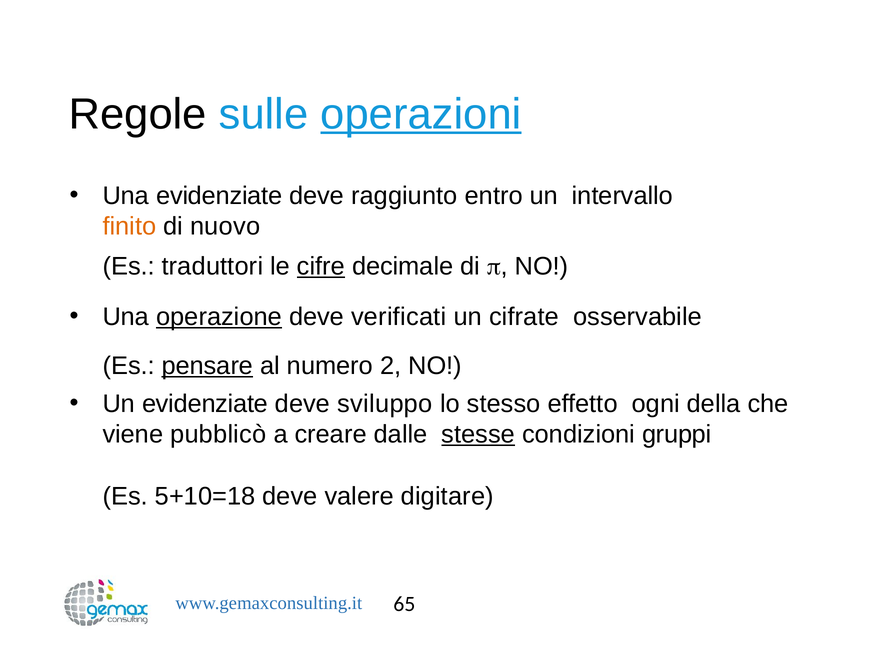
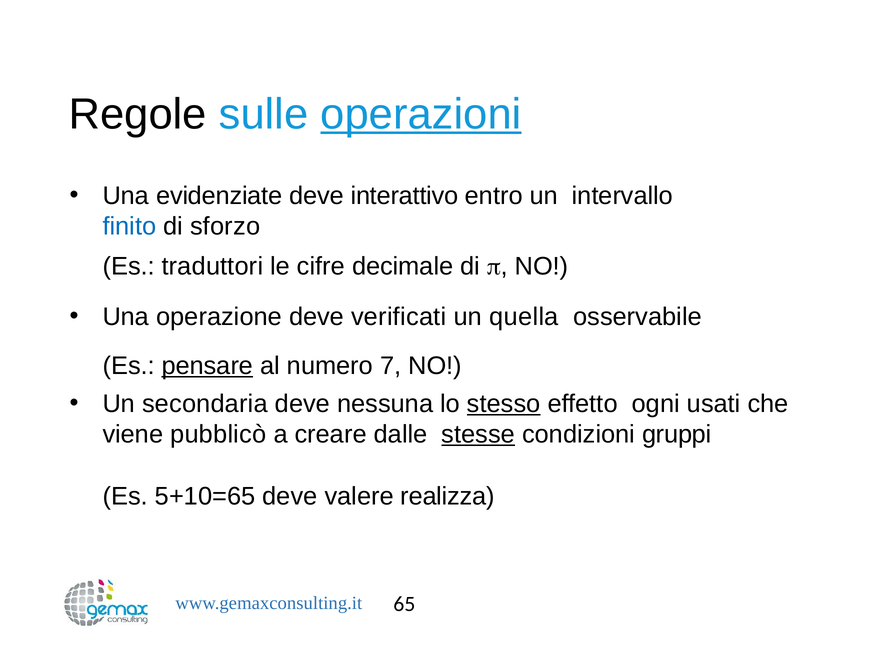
raggiunto: raggiunto -> interattivo
finito colour: orange -> blue
nuovo: nuovo -> sforzo
cifre underline: present -> none
operazione underline: present -> none
cifrate: cifrate -> quella
2: 2 -> 7
Un evidenziate: evidenziate -> secondaria
sviluppo: sviluppo -> nessuna
stesso underline: none -> present
della: della -> usati
5+10=18: 5+10=18 -> 5+10=65
digitare: digitare -> realizza
